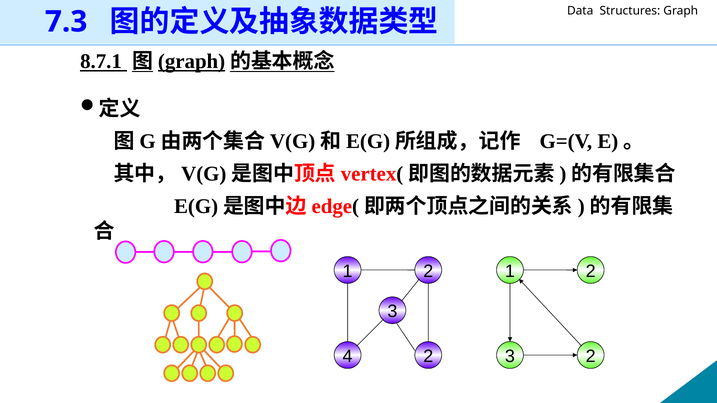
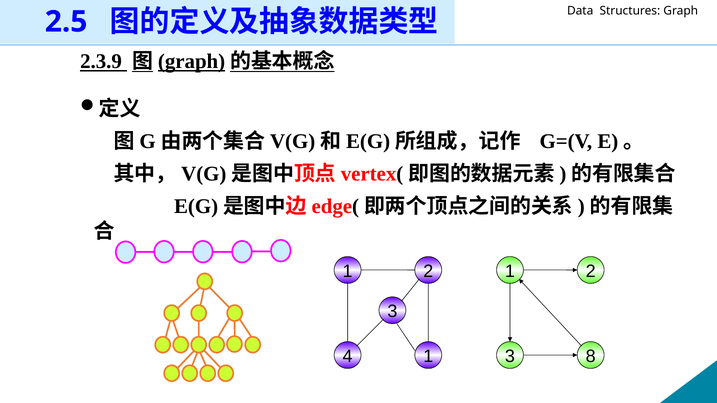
7.3: 7.3 -> 2.5
8.7.1: 8.7.1 -> 2.3.9
4 2: 2 -> 1
3 2: 2 -> 8
